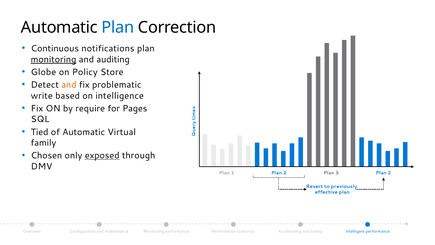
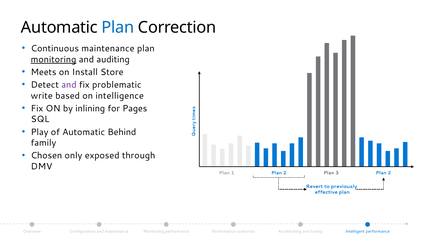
Continuous notifications: notifications -> maintenance
Globe: Globe -> Meets
Policy: Policy -> Install
and at (69, 85) colour: orange -> purple
require: require -> inlining
Tied: Tied -> Play
Virtual: Virtual -> Behind
exposed underline: present -> none
